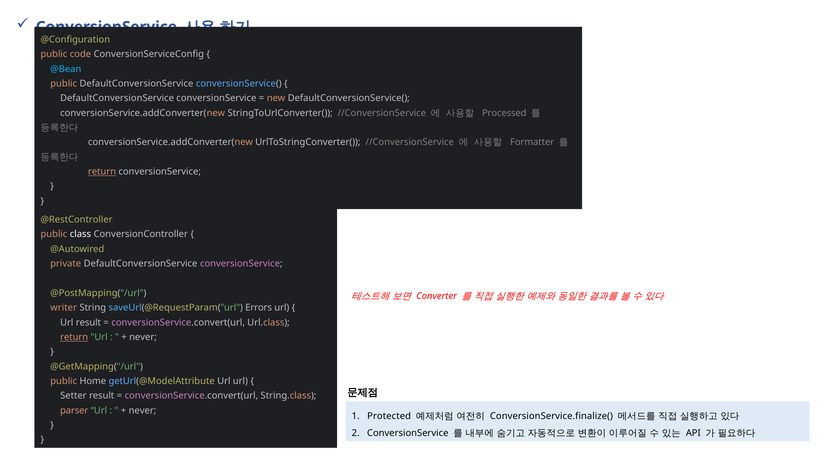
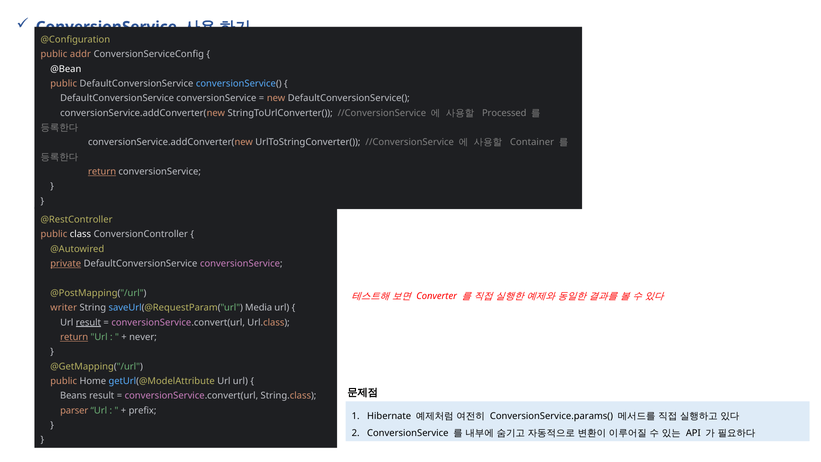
code: code -> addr
@Bean colour: light blue -> white
Formatter: Formatter -> Container
private underline: none -> present
Errors: Errors -> Media
result at (88, 322) underline: none -> present
Setter: Setter -> Beans
never at (142, 410): never -> prefix
Protected: Protected -> Hibernate
ConversionService.finalize(: ConversionService.finalize( -> ConversionService.params(
